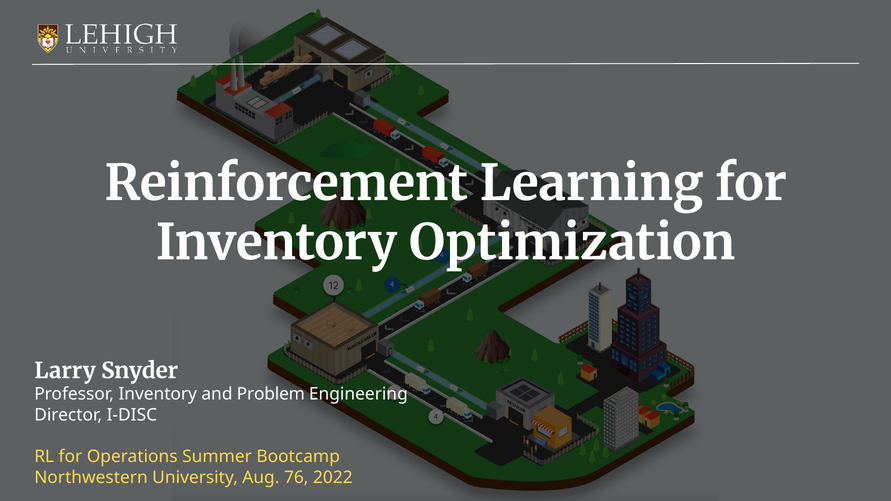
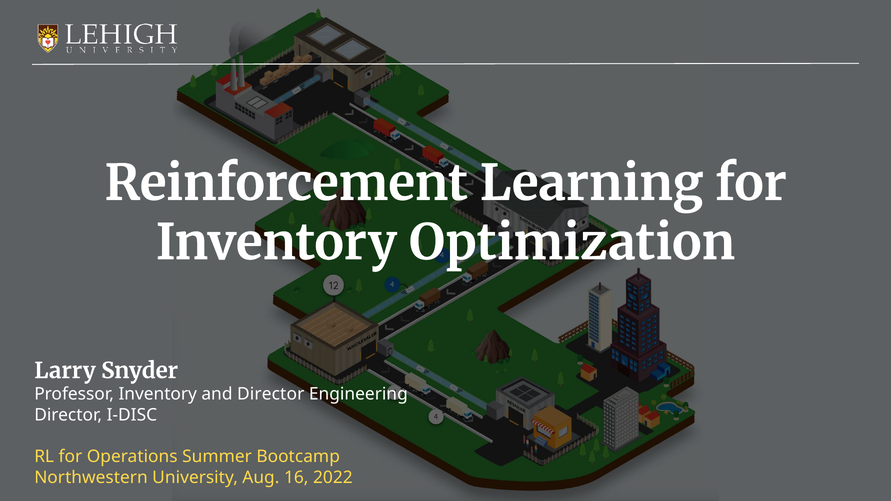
and Problem: Problem -> Director
76: 76 -> 16
